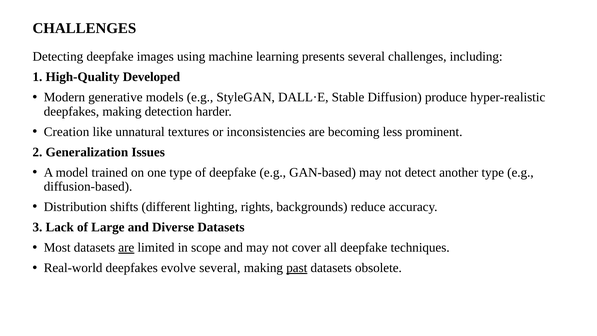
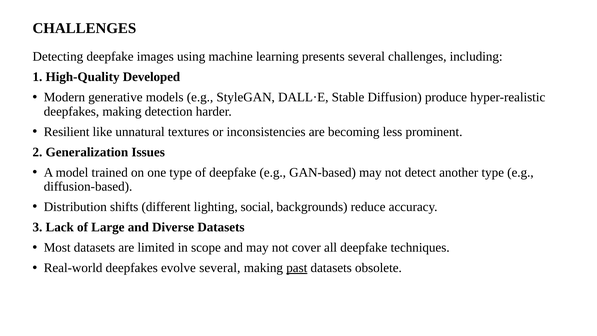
Creation: Creation -> Resilient
rights: rights -> social
are at (126, 247) underline: present -> none
